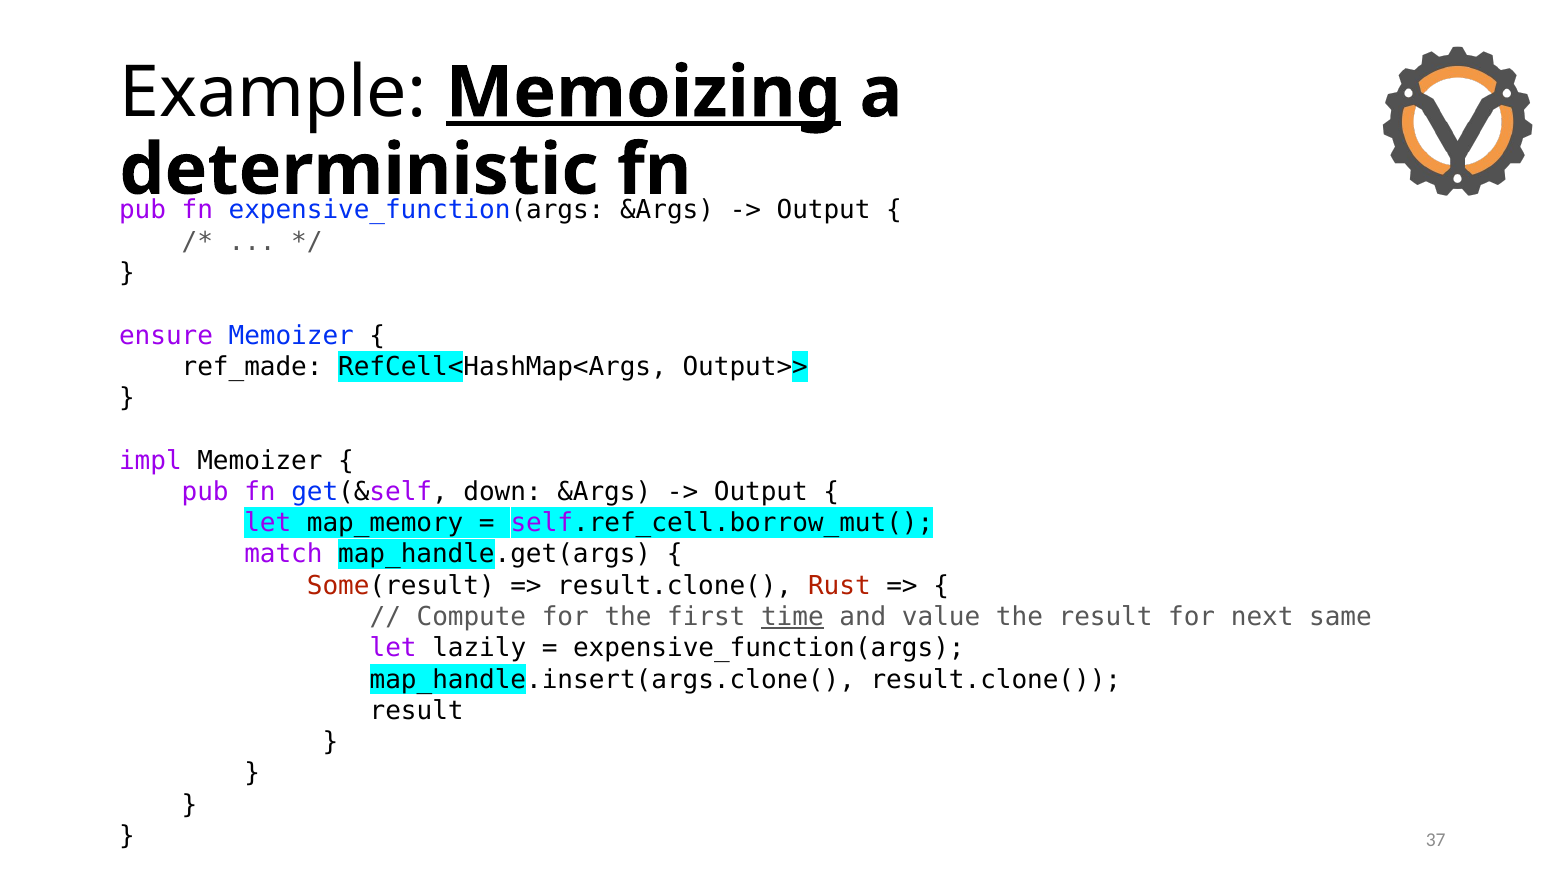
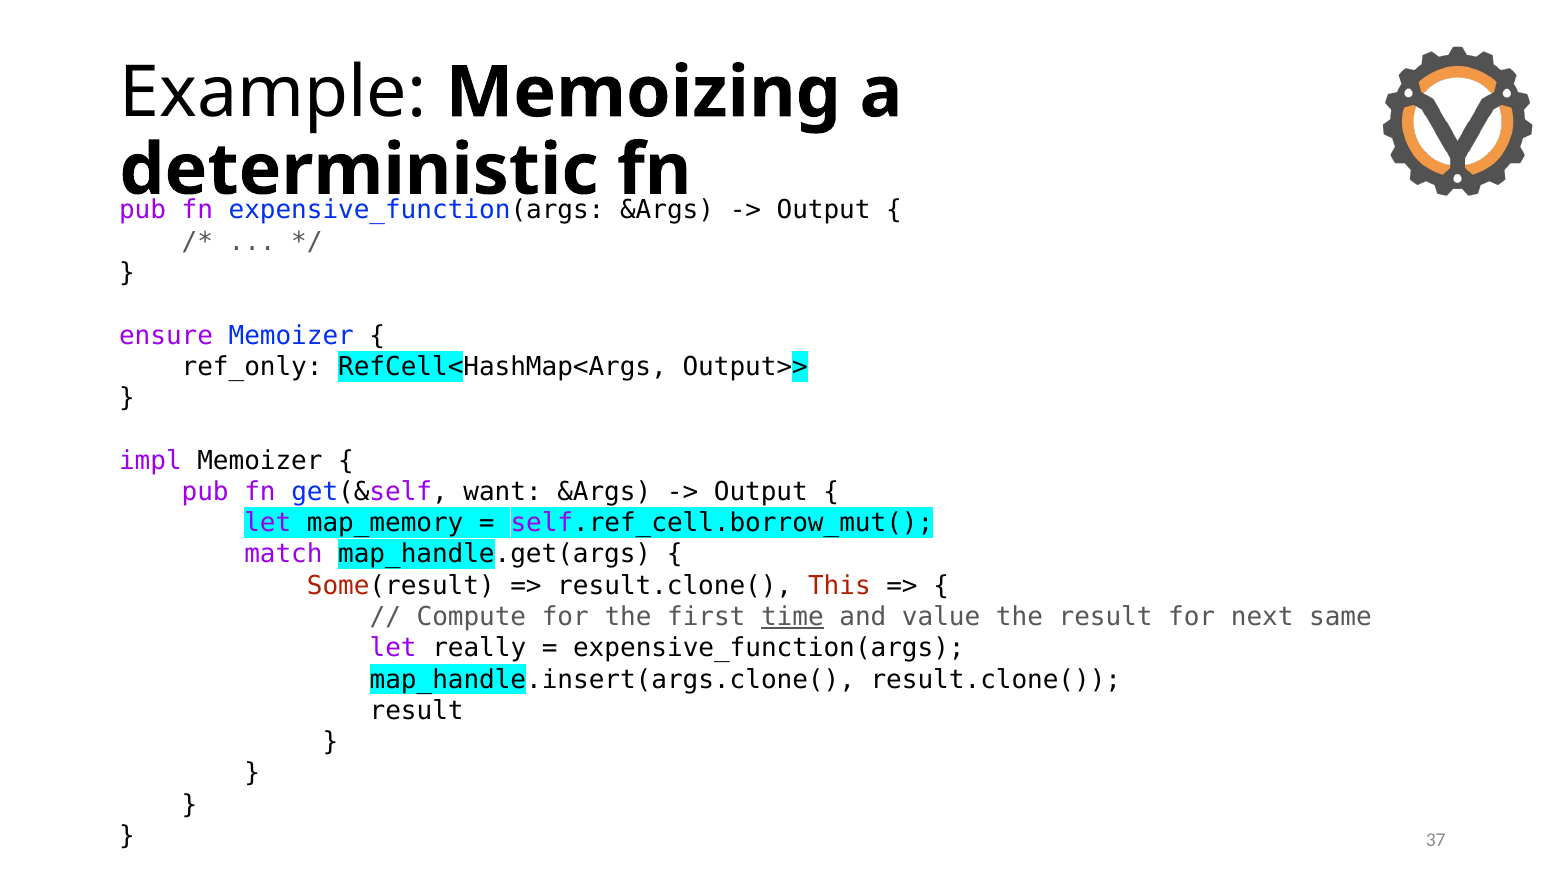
Memoizing underline: present -> none
ref_made: ref_made -> ref_only
down: down -> want
Rust: Rust -> This
lazily: lazily -> really
